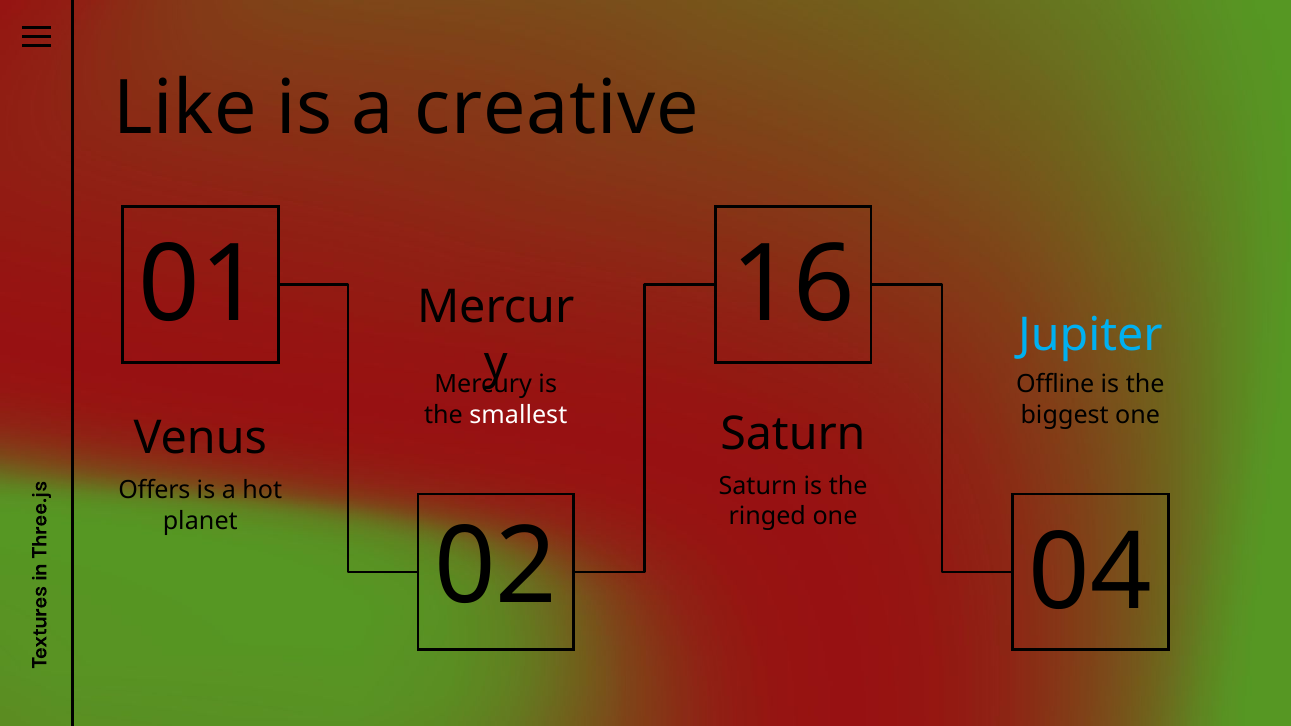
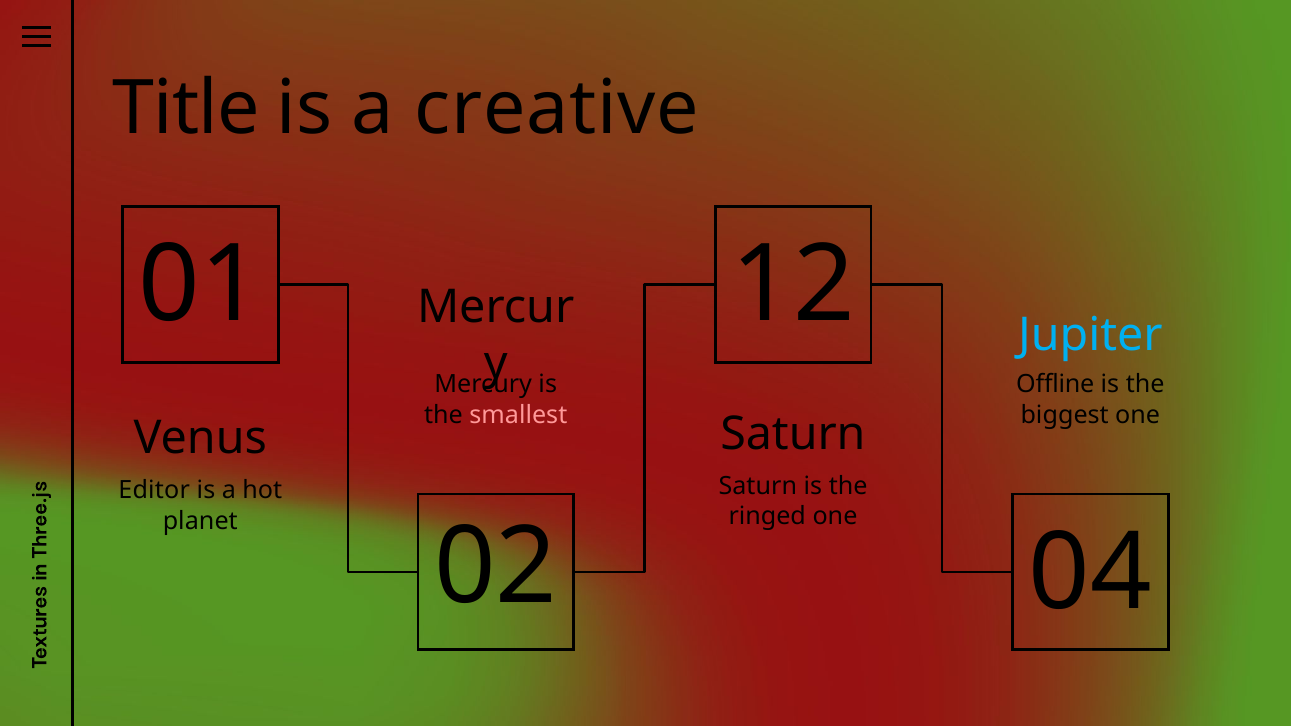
Like: Like -> Title
16: 16 -> 12
smallest colour: white -> pink
Offers: Offers -> Editor
